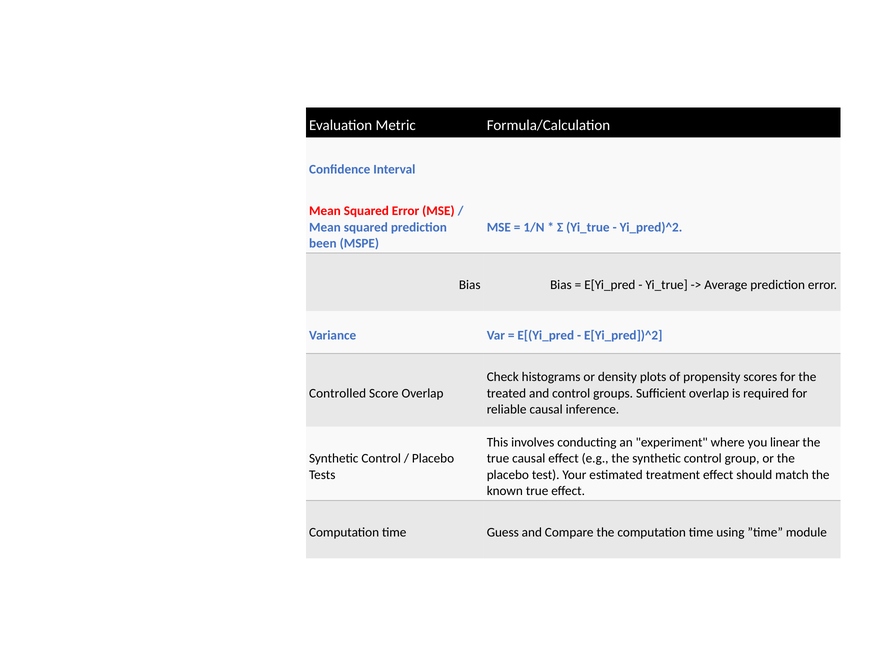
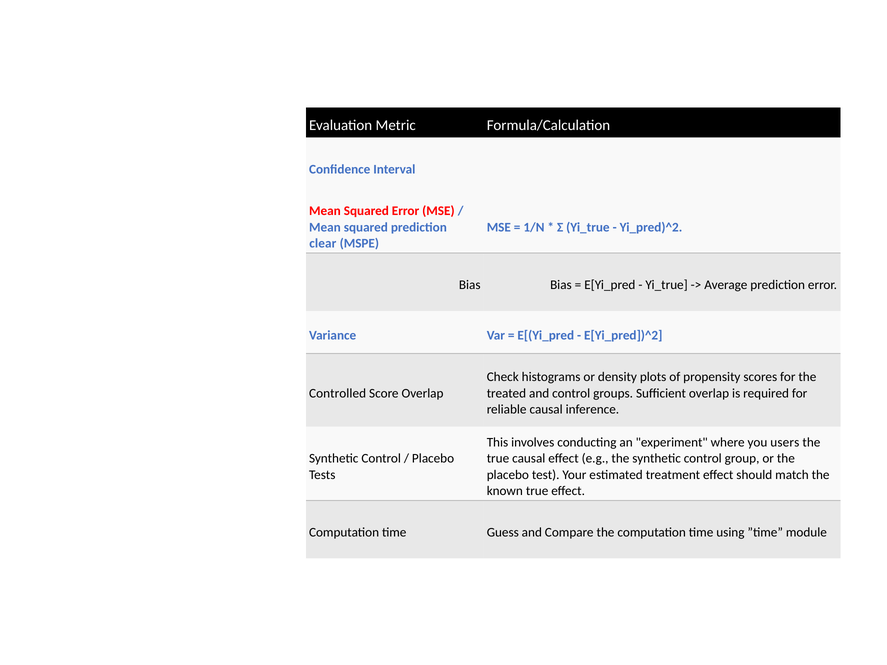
been: been -> clear
linear: linear -> users
